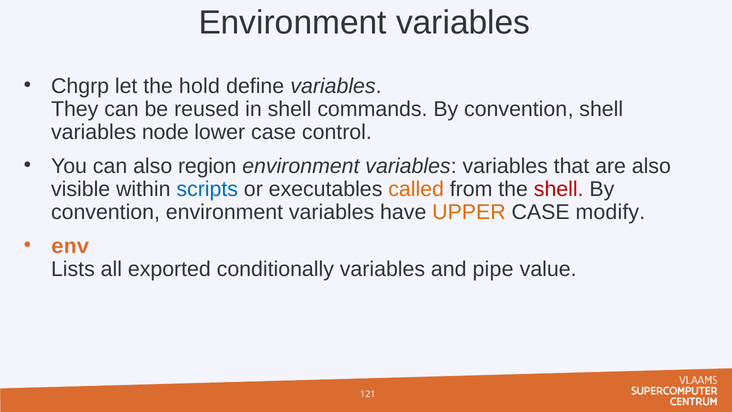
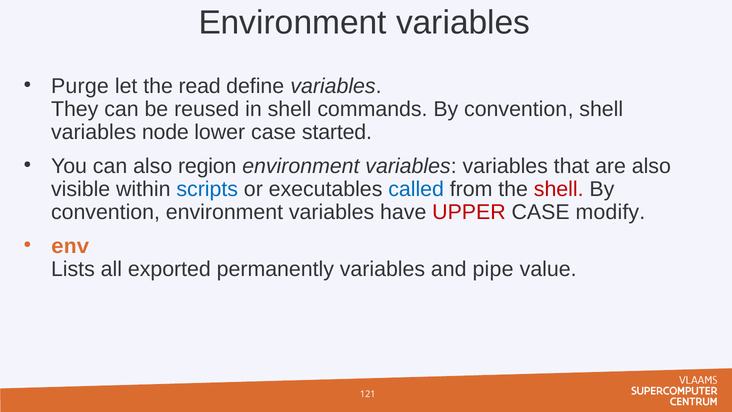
Chgrp: Chgrp -> Purge
hold: hold -> read
control: control -> started
called colour: orange -> blue
UPPER colour: orange -> red
conditionally: conditionally -> permanently
